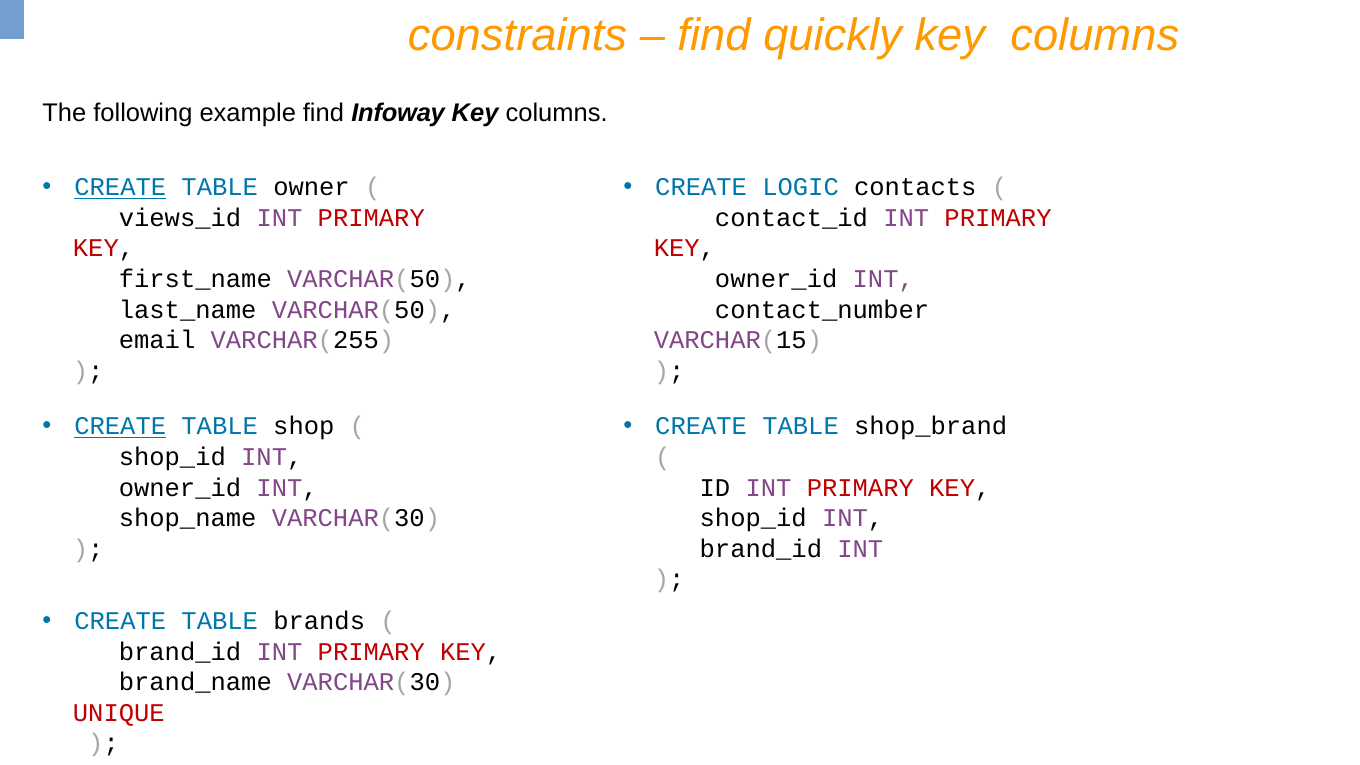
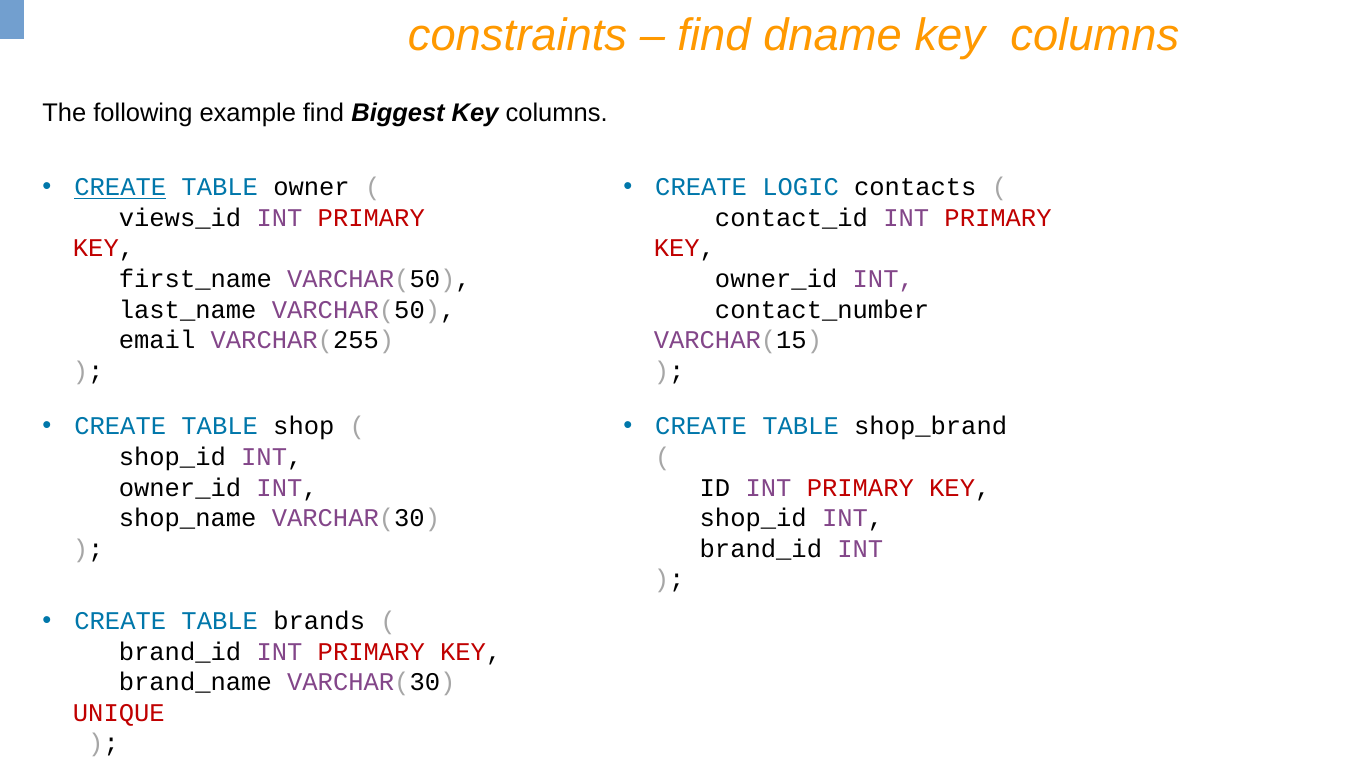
quickly: quickly -> dname
Infoway: Infoway -> Biggest
CREATE at (120, 426) underline: present -> none
